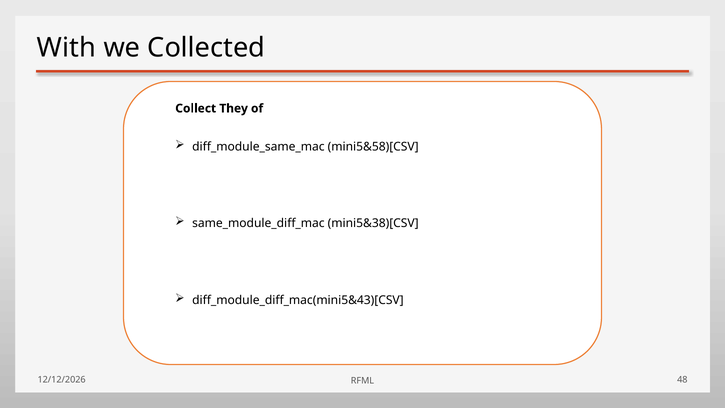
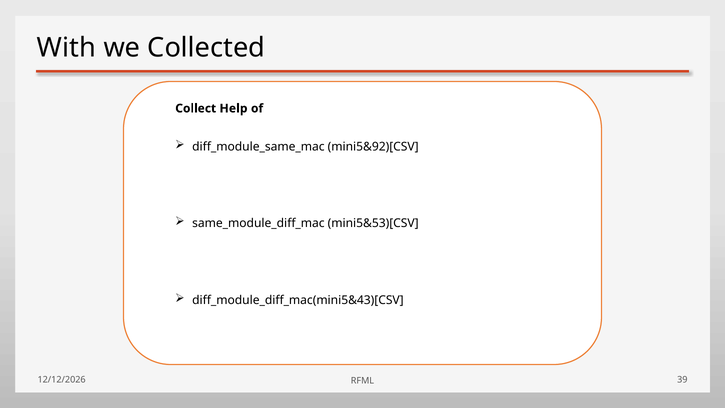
They: They -> Help
mini5&58)[CSV: mini5&58)[CSV -> mini5&92)[CSV
mini5&38)[CSV: mini5&38)[CSV -> mini5&53)[CSV
48: 48 -> 39
